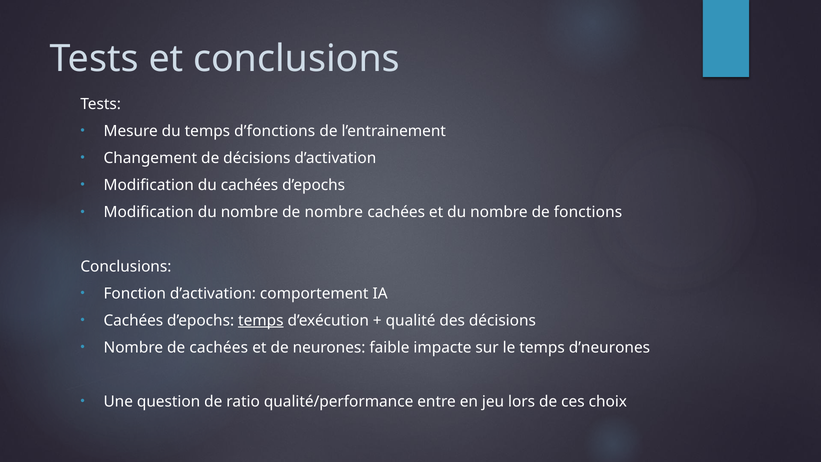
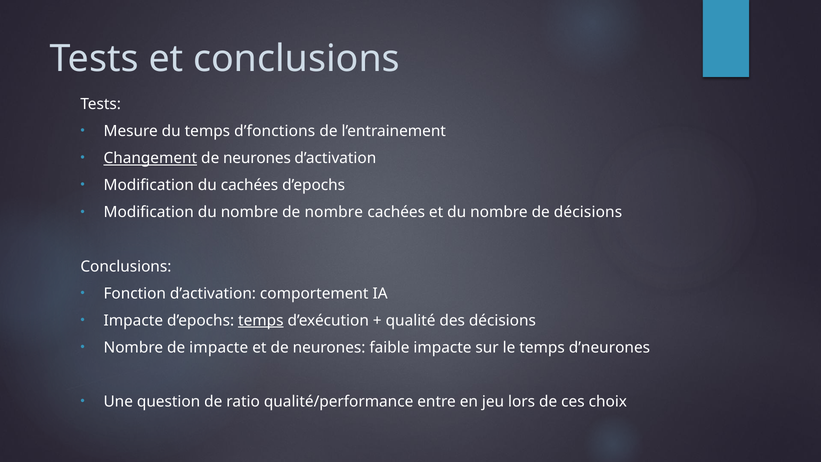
Changement underline: none -> present
décisions at (257, 158): décisions -> neurones
de fonctions: fonctions -> décisions
Cachées at (133, 320): Cachées -> Impacte
de cachées: cachées -> impacte
